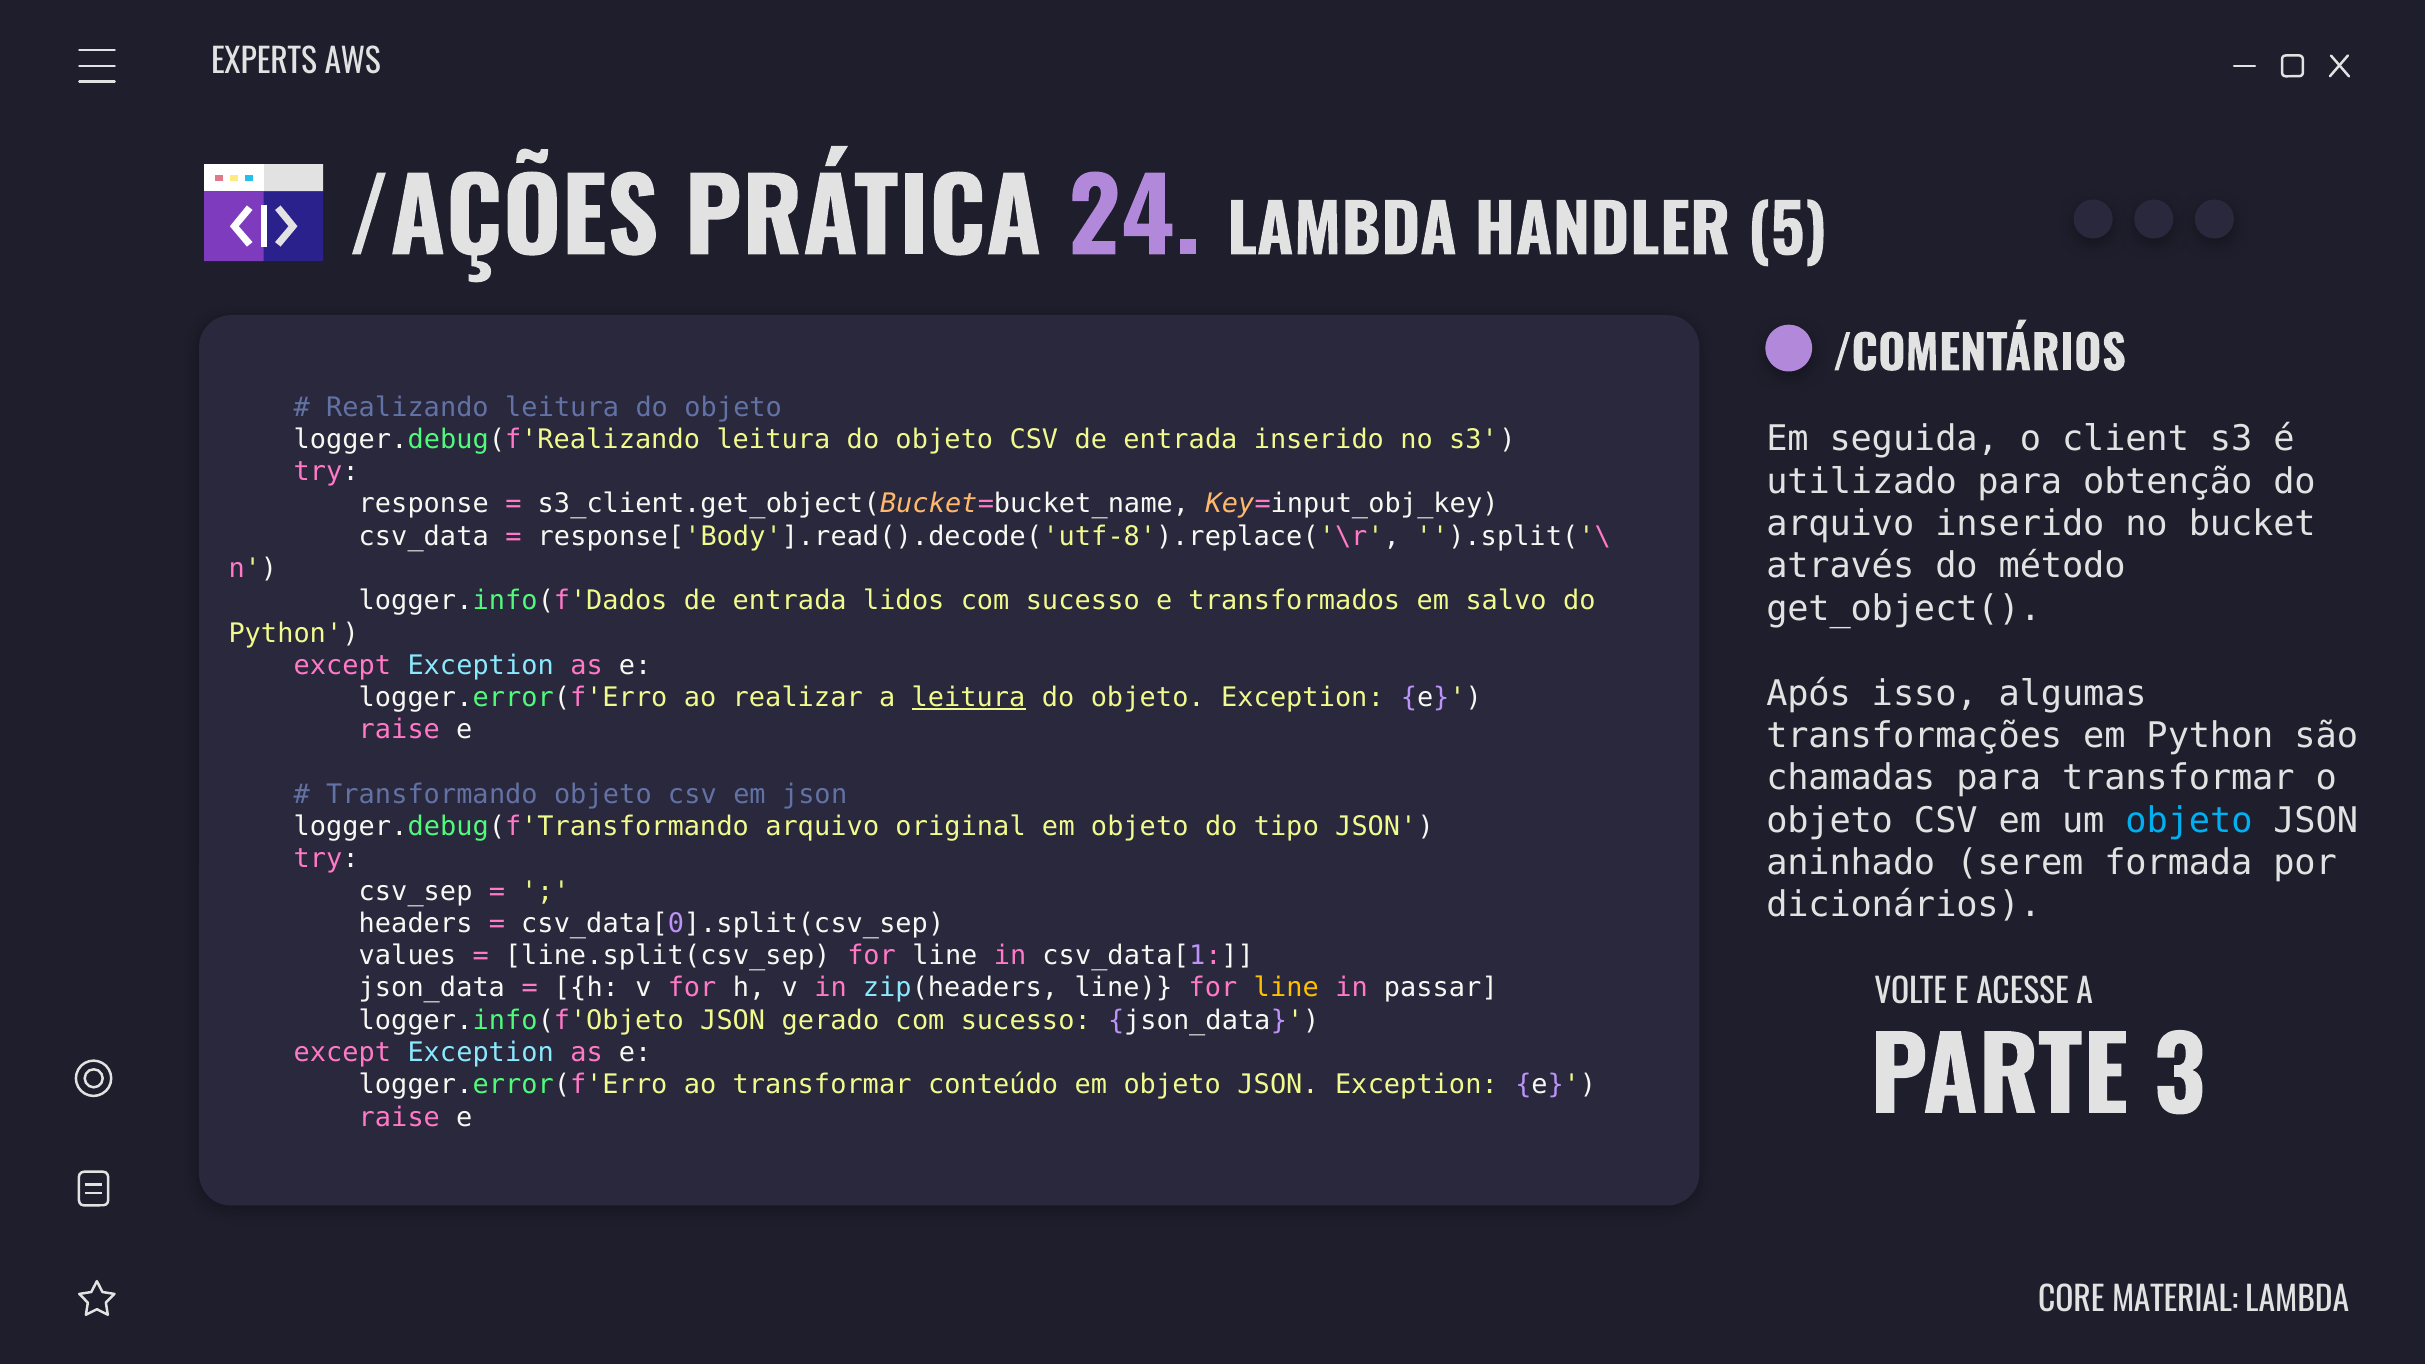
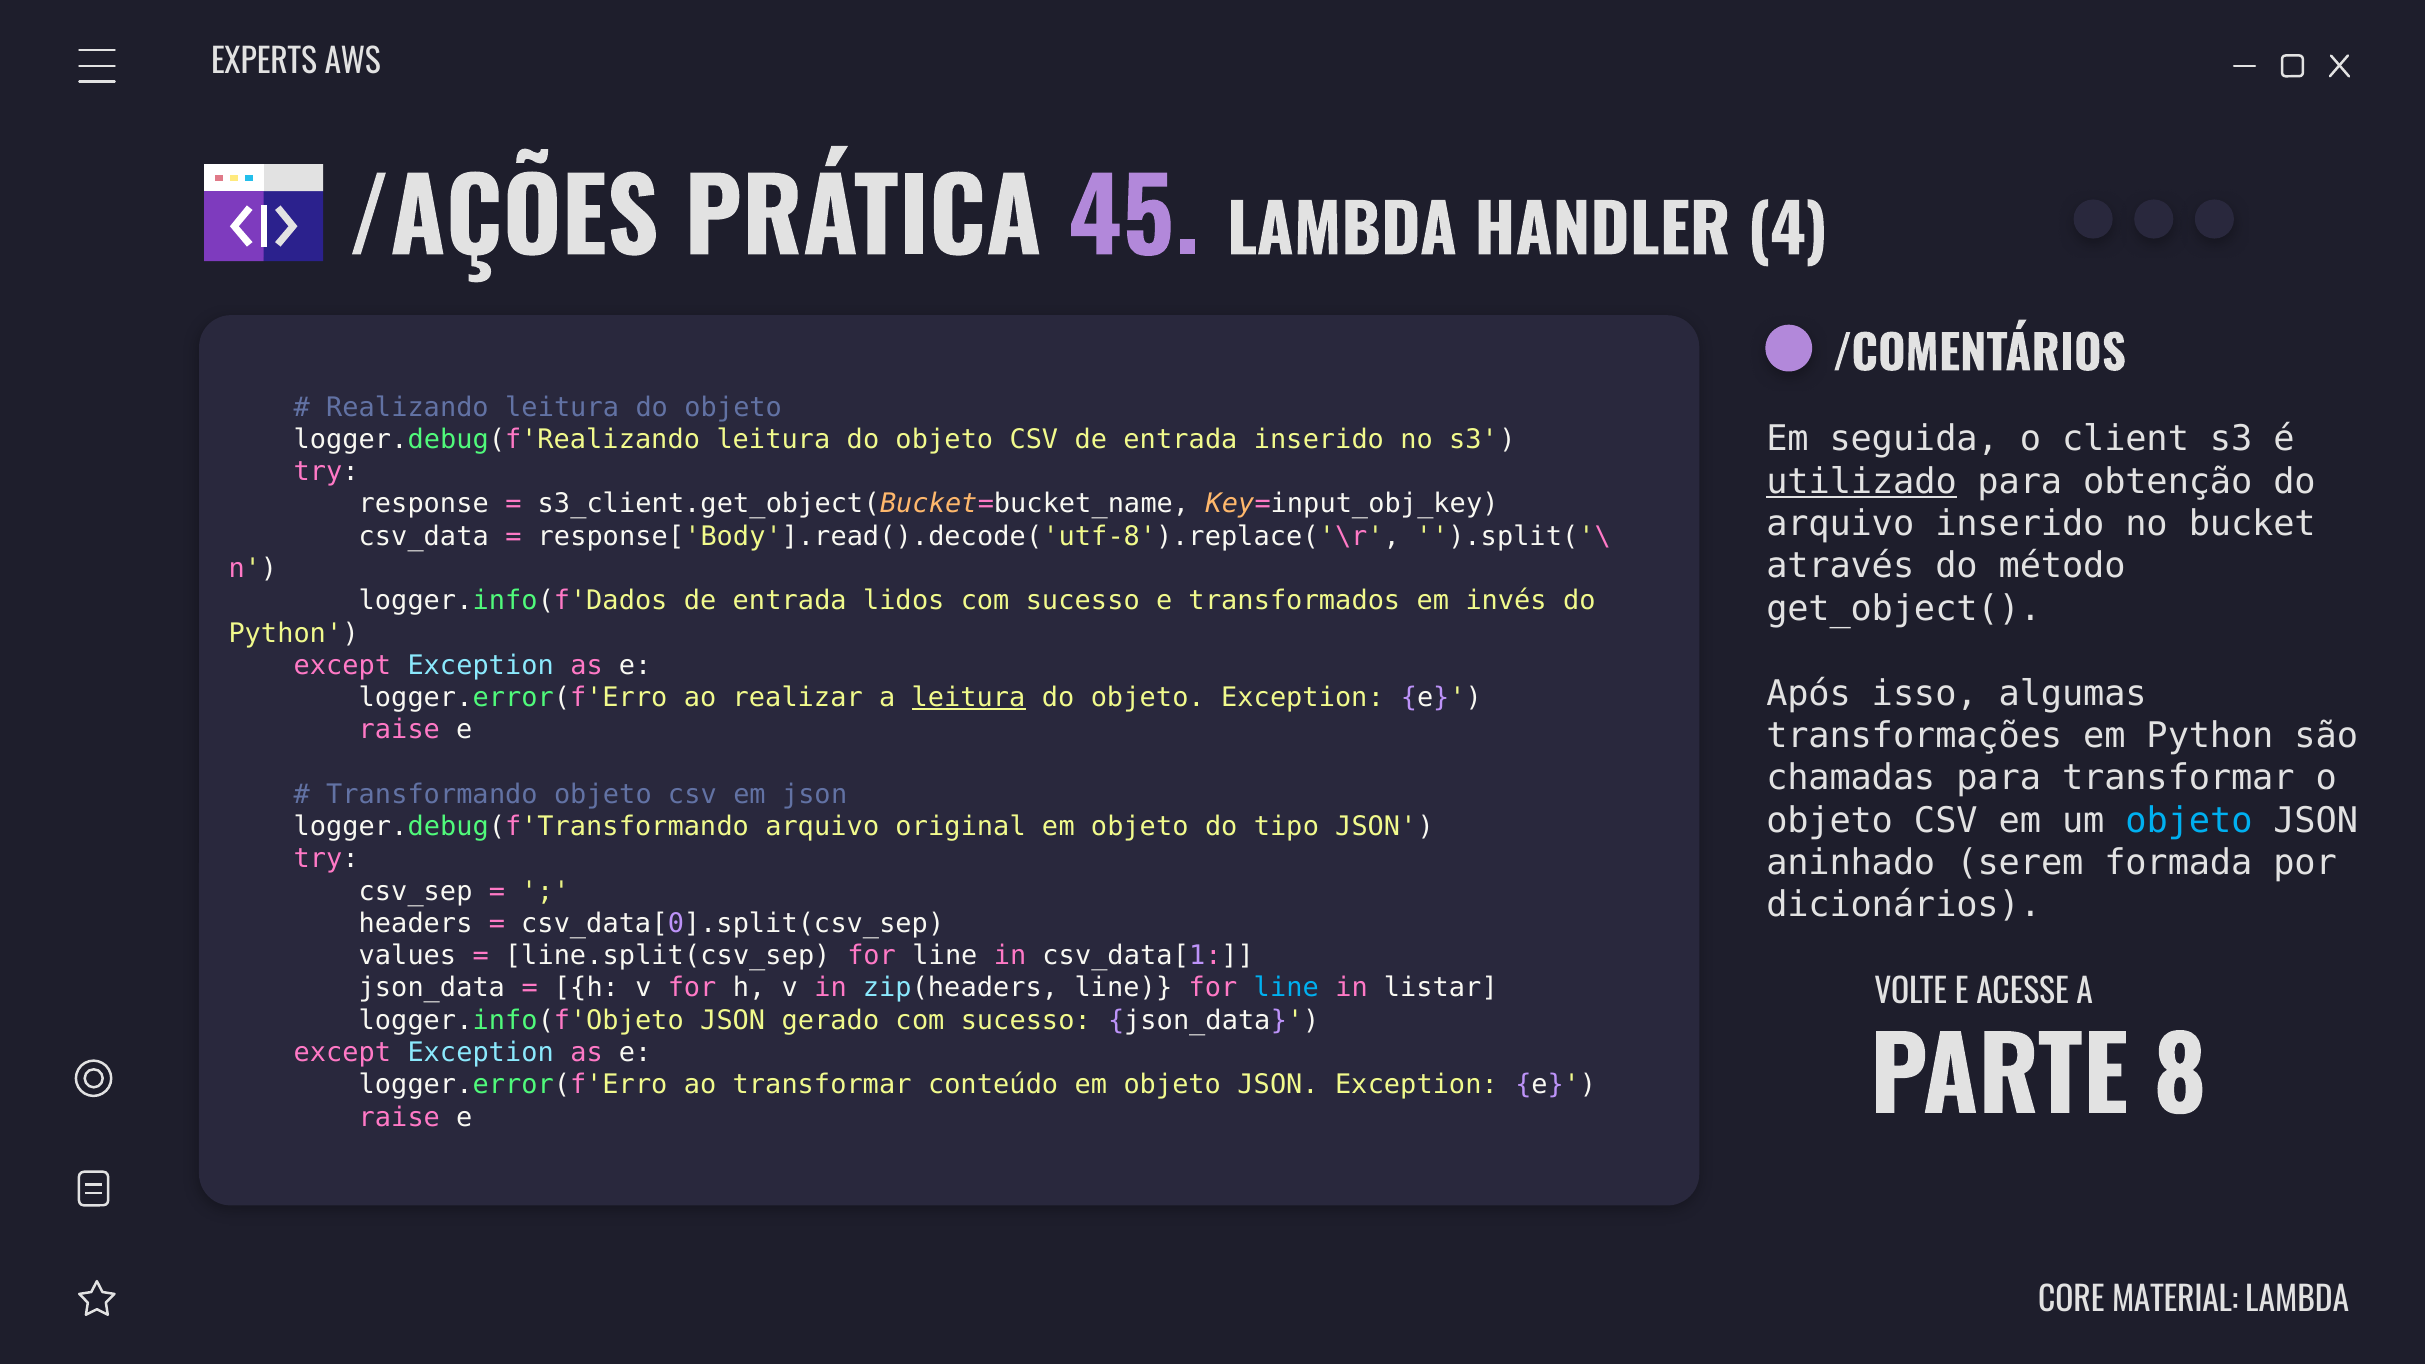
24: 24 -> 45
5: 5 -> 4
utilizado underline: none -> present
salvo: salvo -> invés
line at (1286, 988) colour: yellow -> light blue
passar: passar -> listar
3: 3 -> 8
